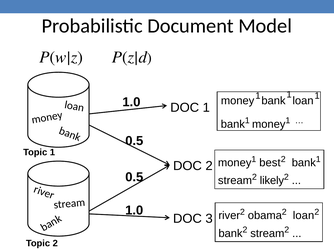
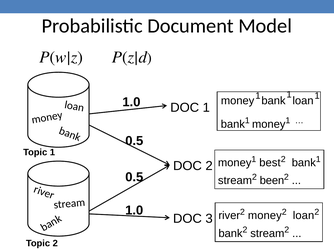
likely: likely -> been
2 obama: obama -> money
